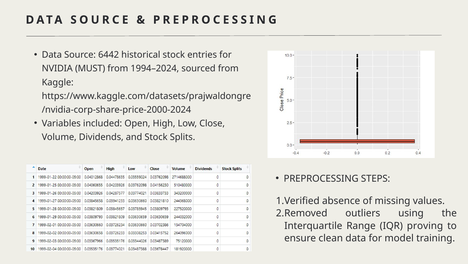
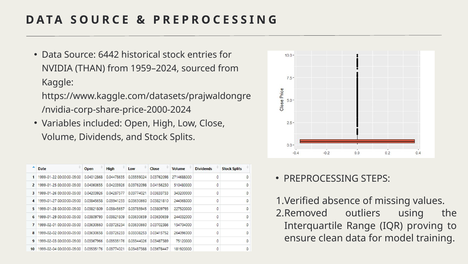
MUST: MUST -> THAN
1994–2024: 1994–2024 -> 1959–2024
